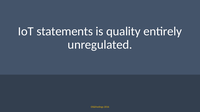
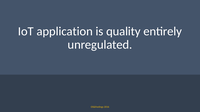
statements: statements -> application
